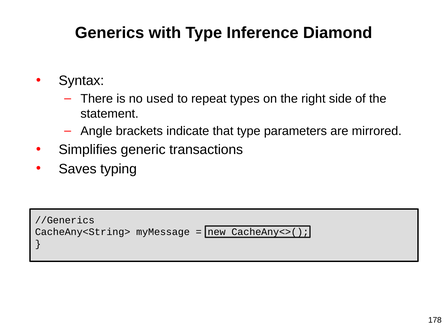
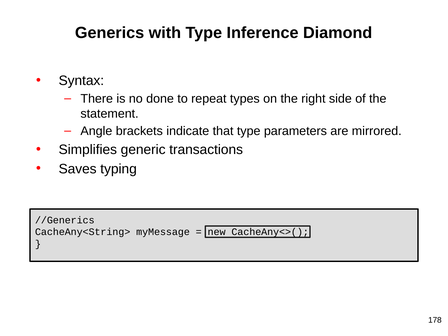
used: used -> done
